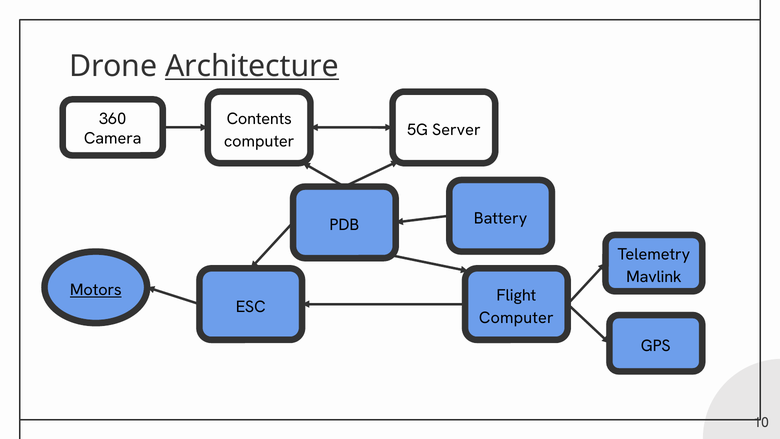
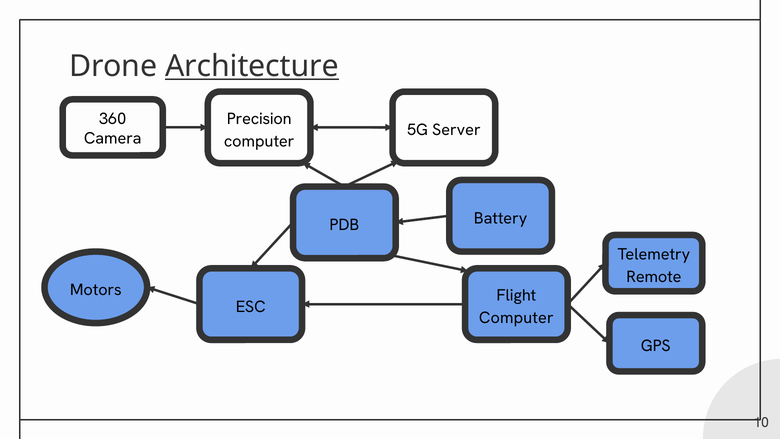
Contents: Contents -> Precision
Mavlink: Mavlink -> Remote
Motors underline: present -> none
